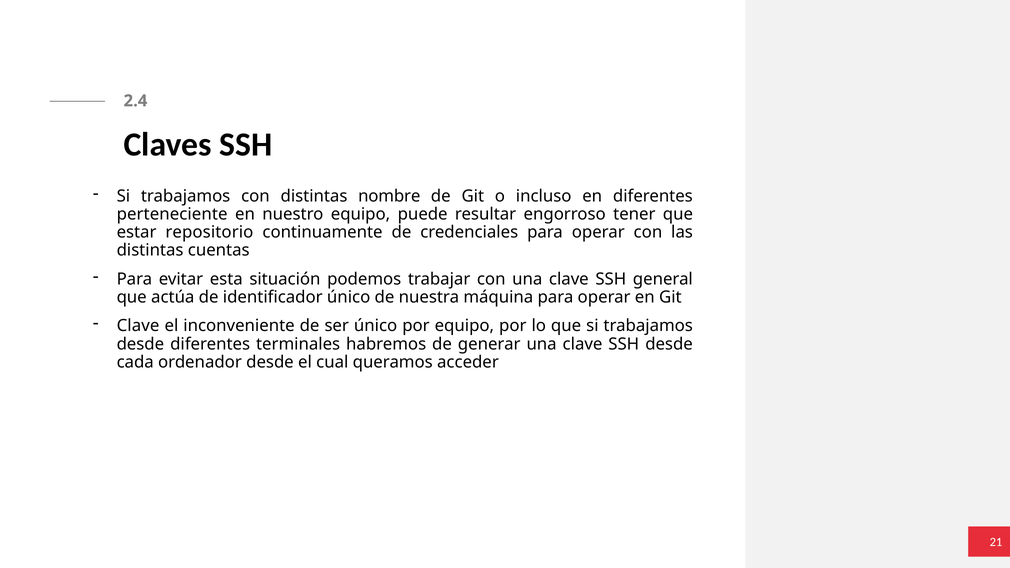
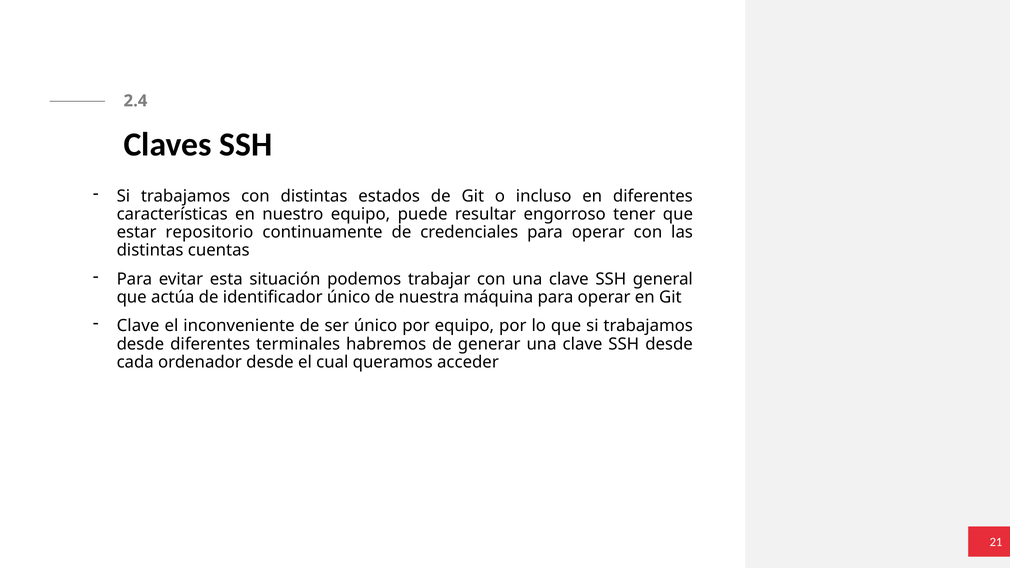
nombre: nombre -> estados
perteneciente: perteneciente -> características
